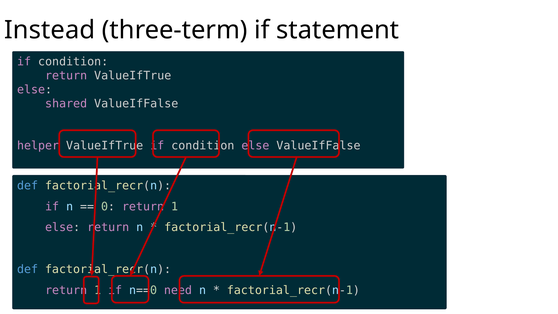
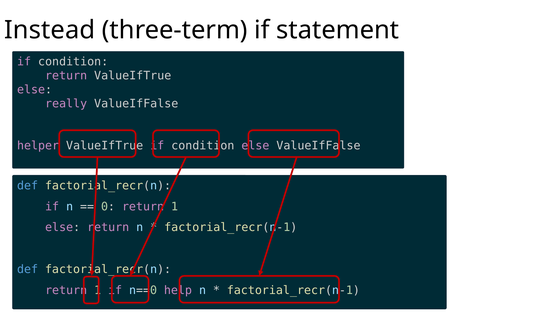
shared: shared -> really
need: need -> help
